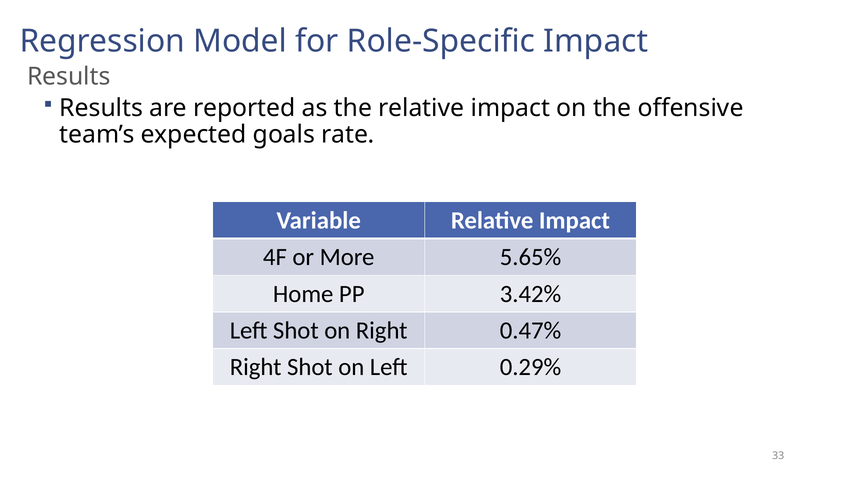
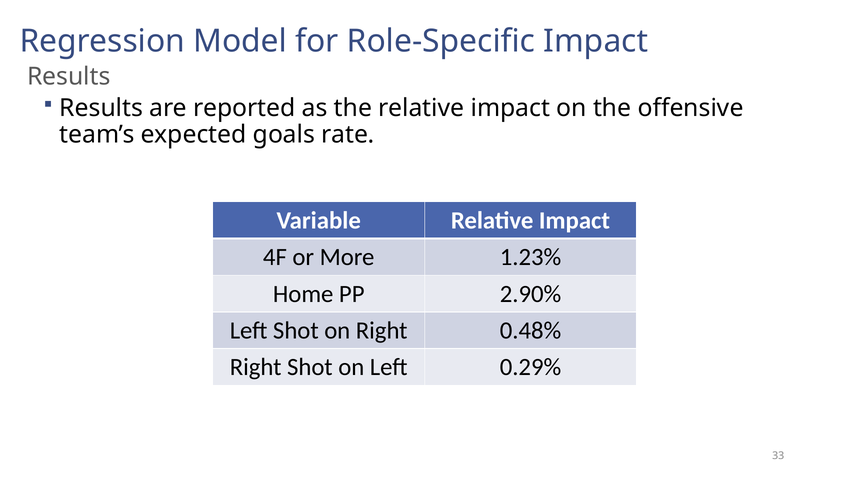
5.65%: 5.65% -> 1.23%
3.42%: 3.42% -> 2.90%
0.47%: 0.47% -> 0.48%
